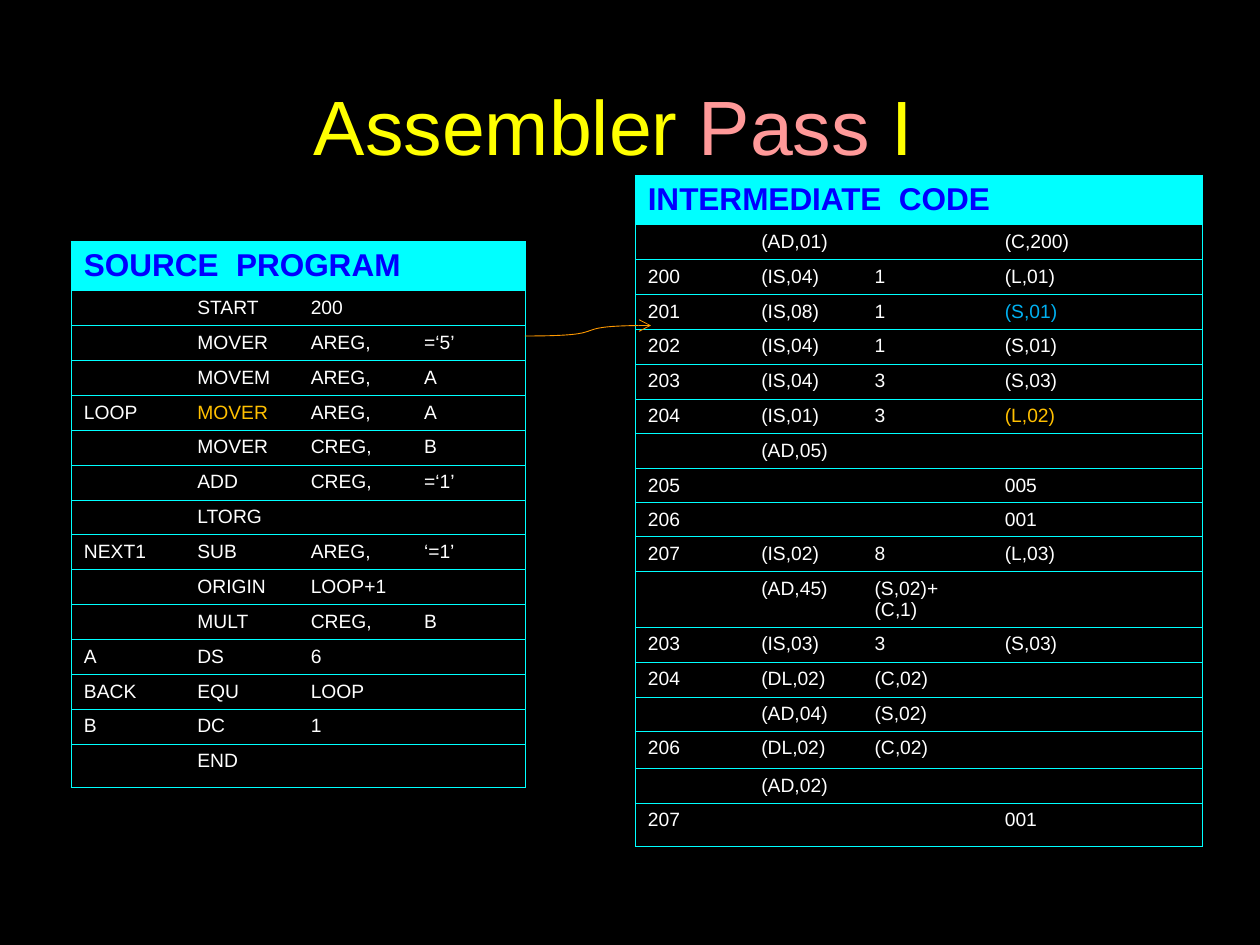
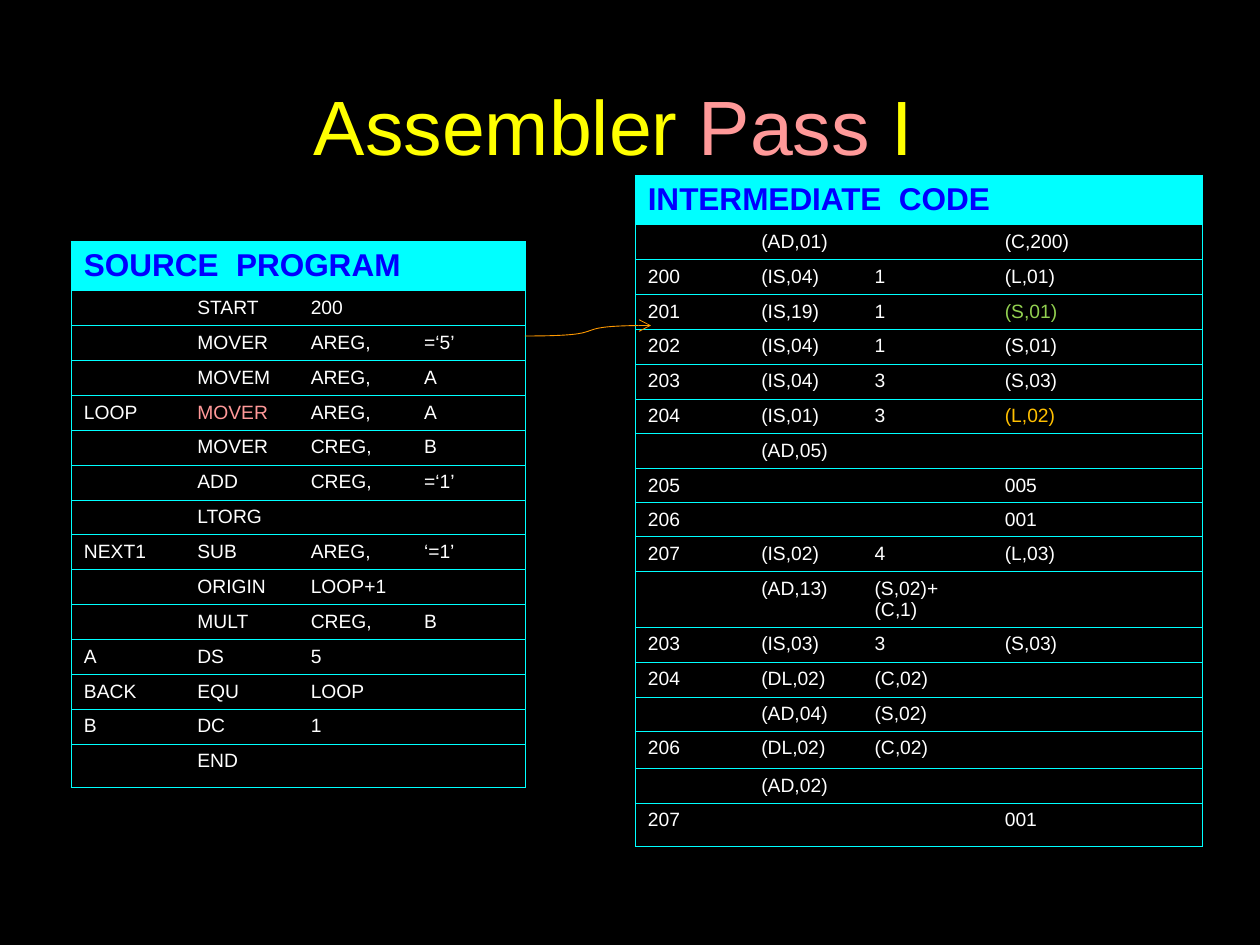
IS,08: IS,08 -> IS,19
S,01 at (1031, 312) colour: light blue -> light green
MOVER at (233, 413) colour: yellow -> pink
8: 8 -> 4
AD,45: AD,45 -> AD,13
6: 6 -> 5
